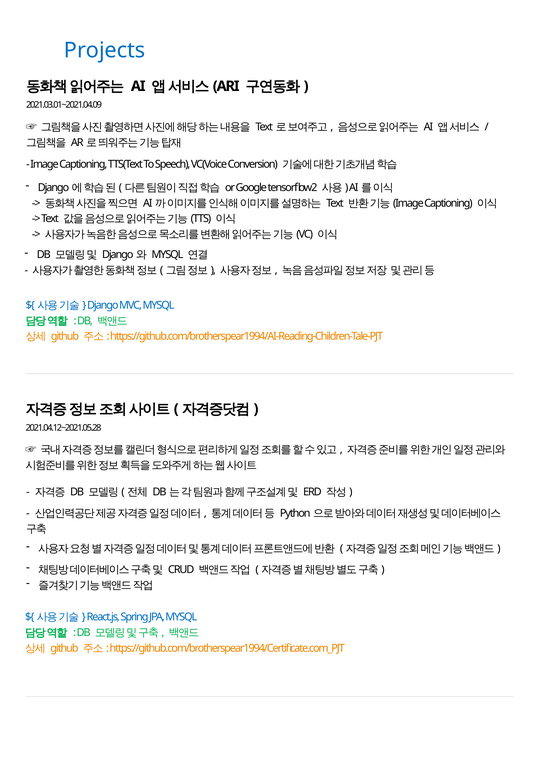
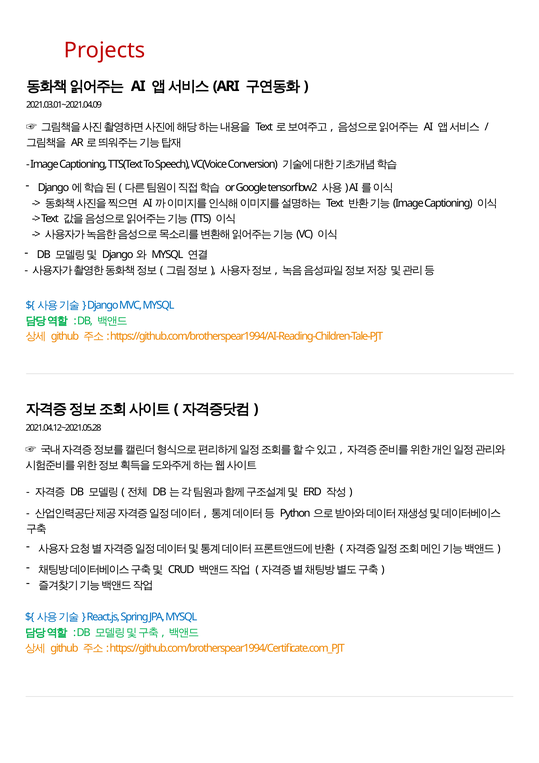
Projects colour: blue -> red
